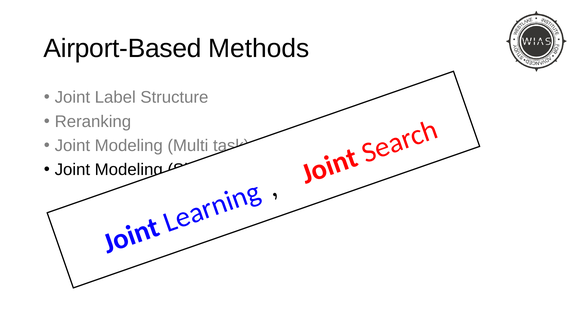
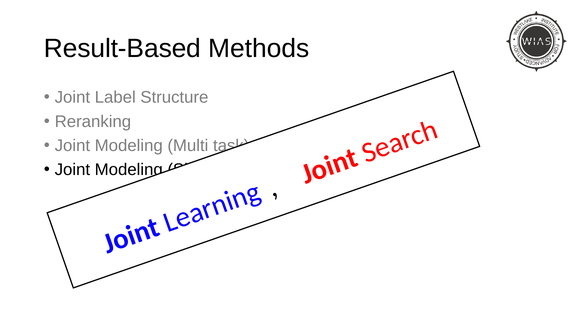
Airport-Based: Airport-Based -> Result-Based
